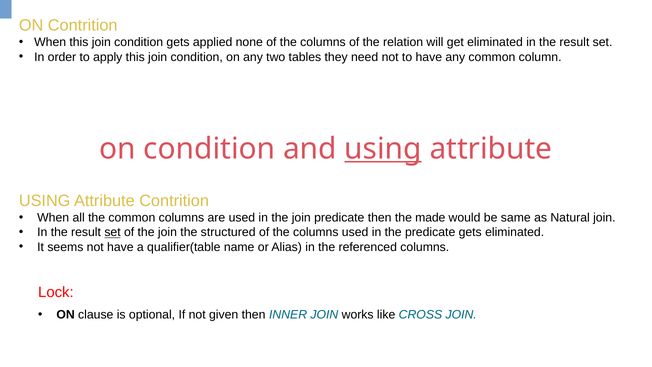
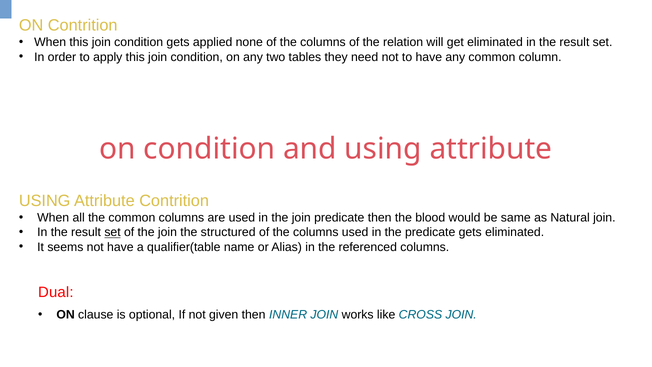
using at (383, 149) underline: present -> none
made: made -> blood
Lock: Lock -> Dual
